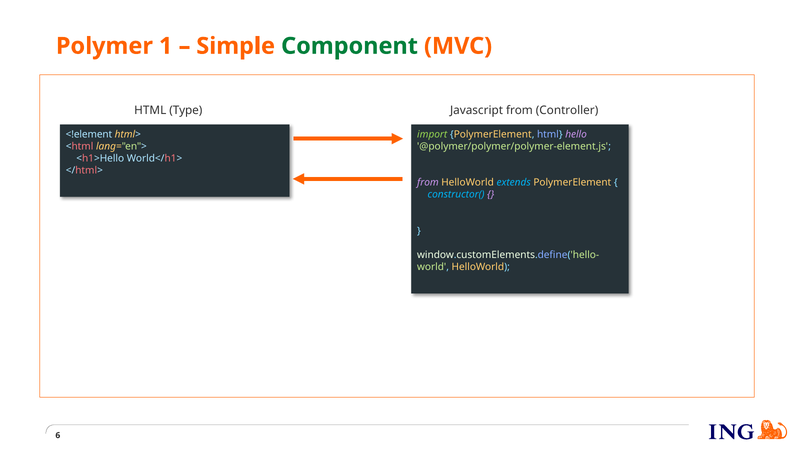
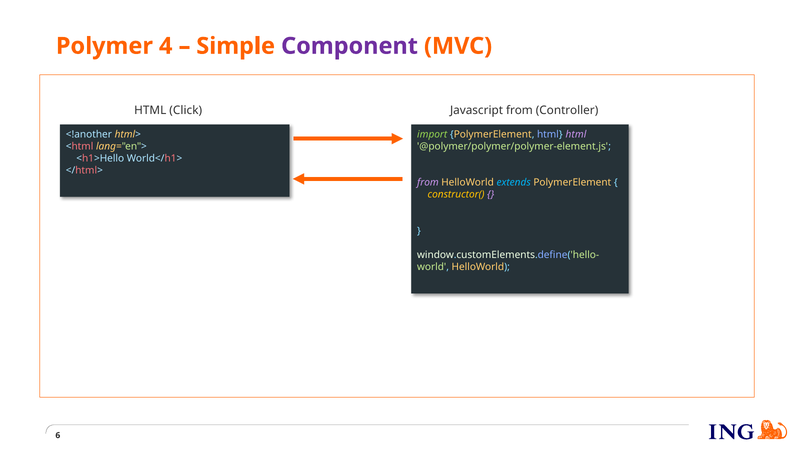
1: 1 -> 4
Component colour: green -> purple
Type: Type -> Click
<!element: <!element -> <!another
html hello: hello -> html
constructor( colour: light blue -> yellow
